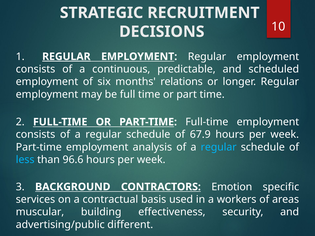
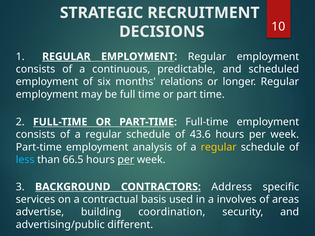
67.9: 67.9 -> 43.6
regular at (219, 147) colour: light blue -> yellow
96.6: 96.6 -> 66.5
per at (126, 160) underline: none -> present
Emotion: Emotion -> Address
workers: workers -> involves
muscular: muscular -> advertise
effectiveness: effectiveness -> coordination
